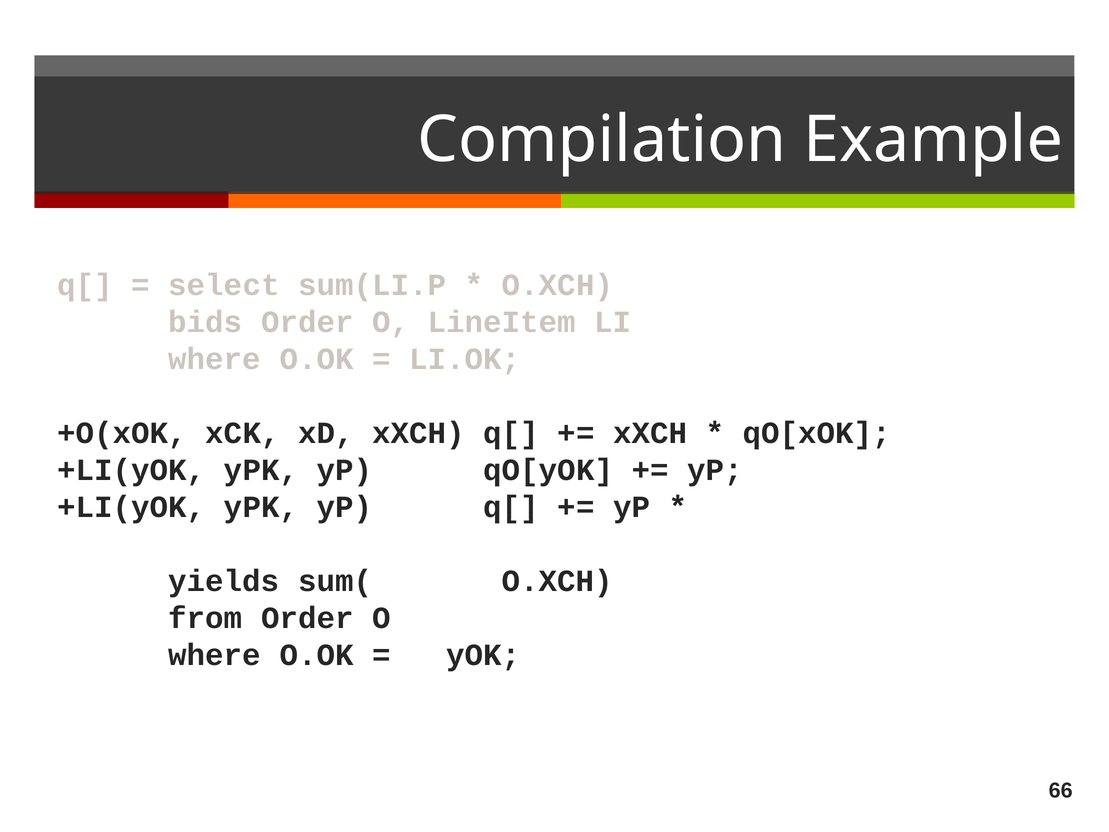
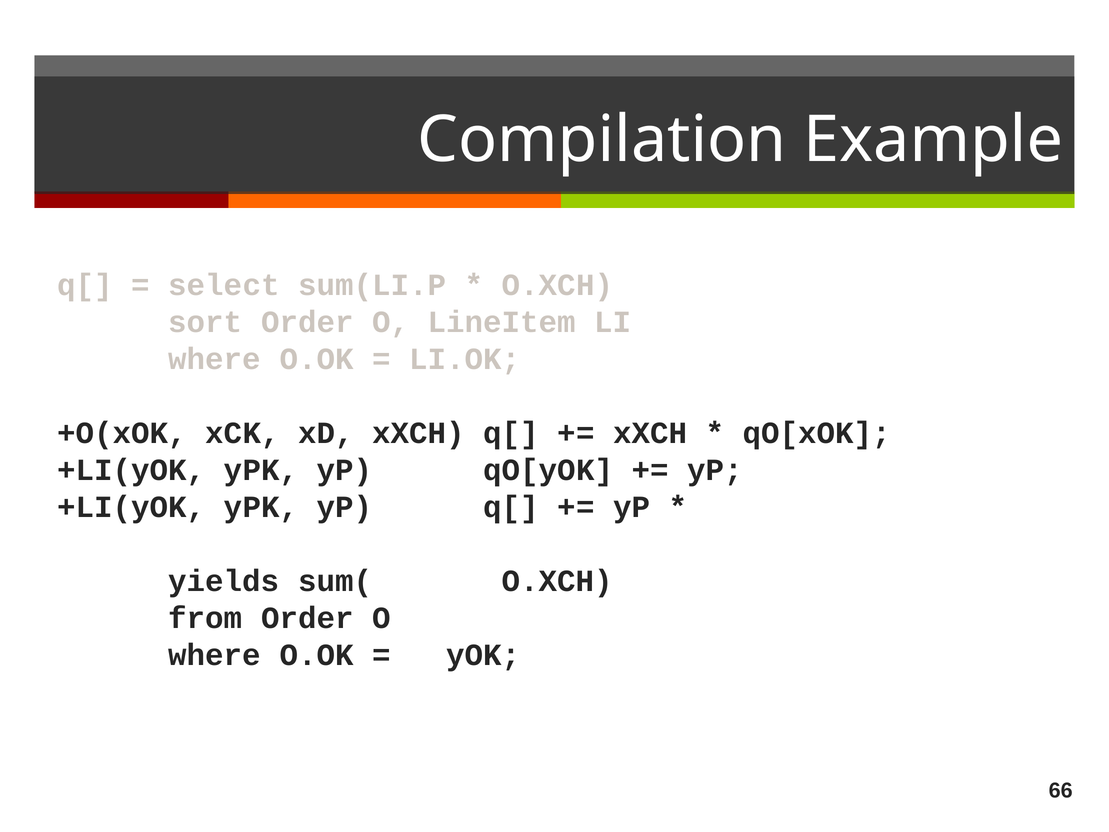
bids: bids -> sort
